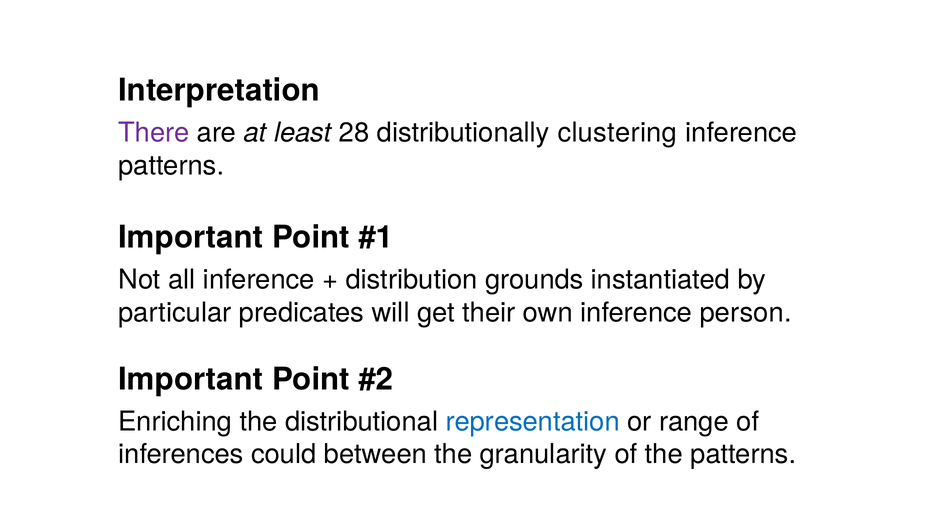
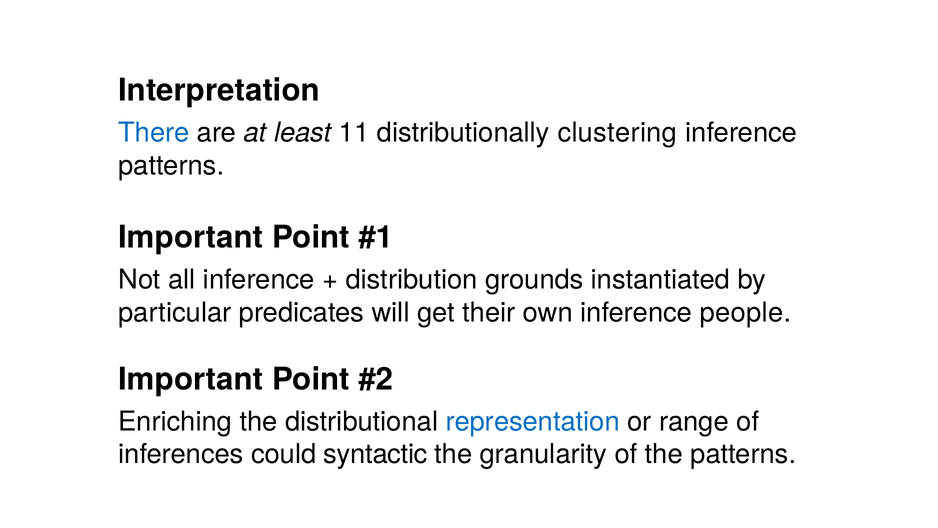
There colour: purple -> blue
28: 28 -> 11
person: person -> people
between: between -> syntactic
